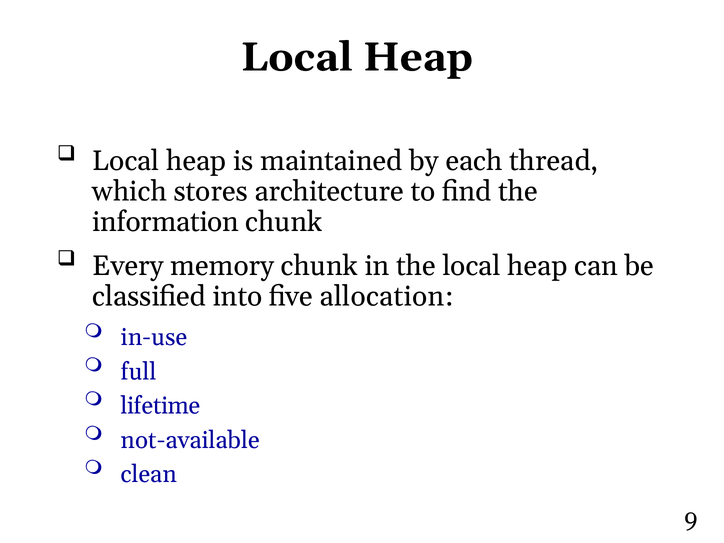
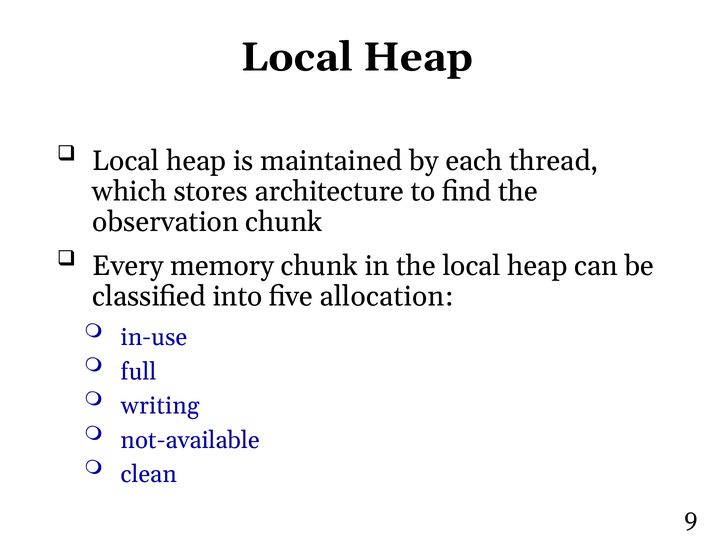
information: information -> observation
lifetime: lifetime -> writing
